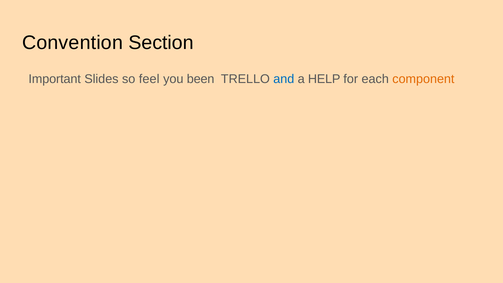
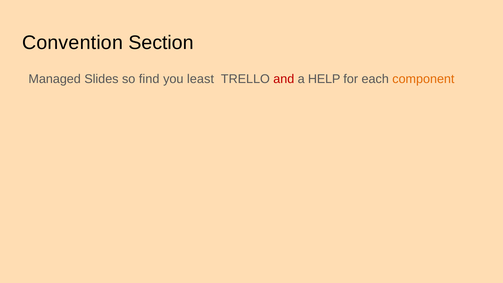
Important: Important -> Managed
feel: feel -> find
been: been -> least
and colour: blue -> red
